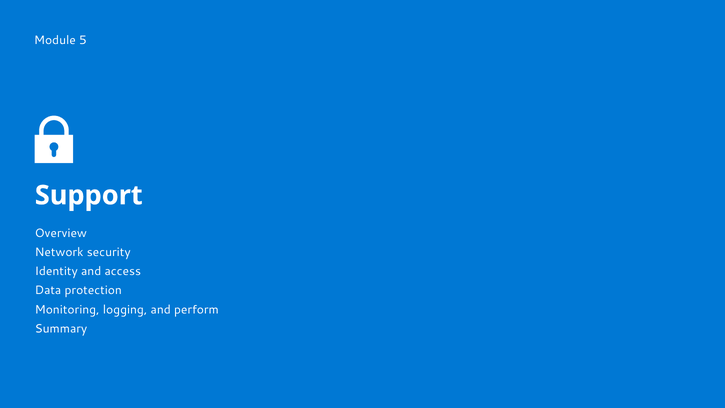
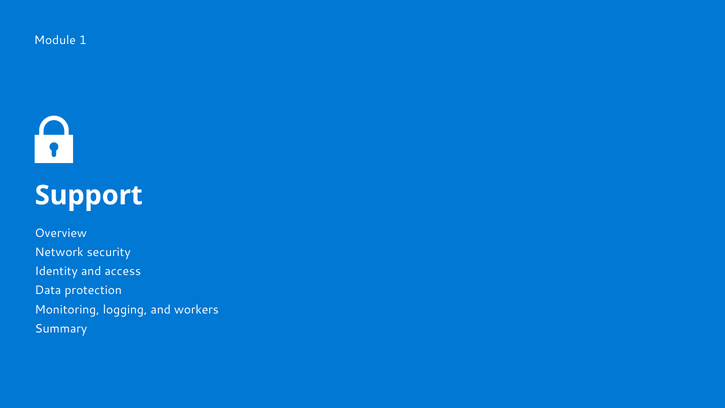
5: 5 -> 1
perform: perform -> workers
